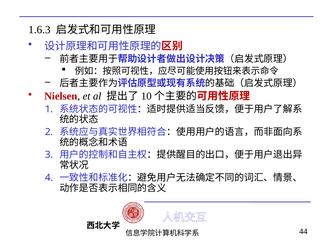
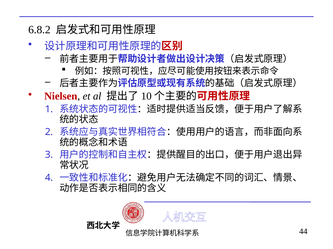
1.6.3: 1.6.3 -> 6.8.2
